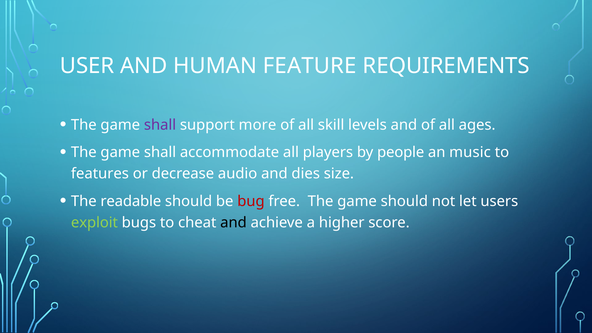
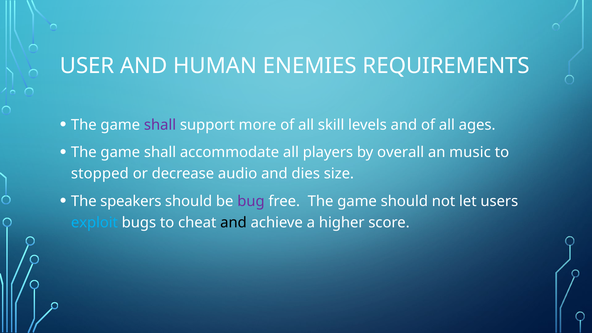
FEATURE: FEATURE -> ENEMIES
people: people -> overall
features: features -> stopped
readable: readable -> speakers
bug colour: red -> purple
exploit colour: light green -> light blue
